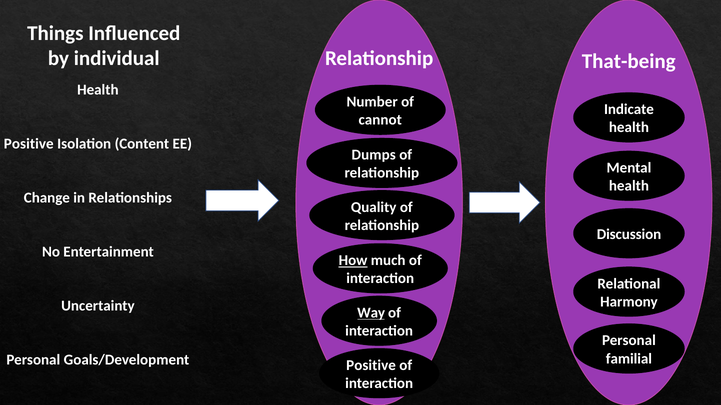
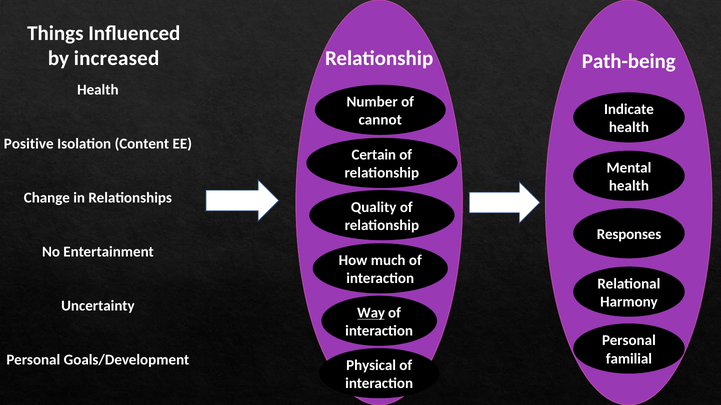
individual: individual -> increased
That-being: That-being -> Path-being
Dumps: Dumps -> Certain
Discussion: Discussion -> Responses
How underline: present -> none
Positive at (371, 366): Positive -> Physical
